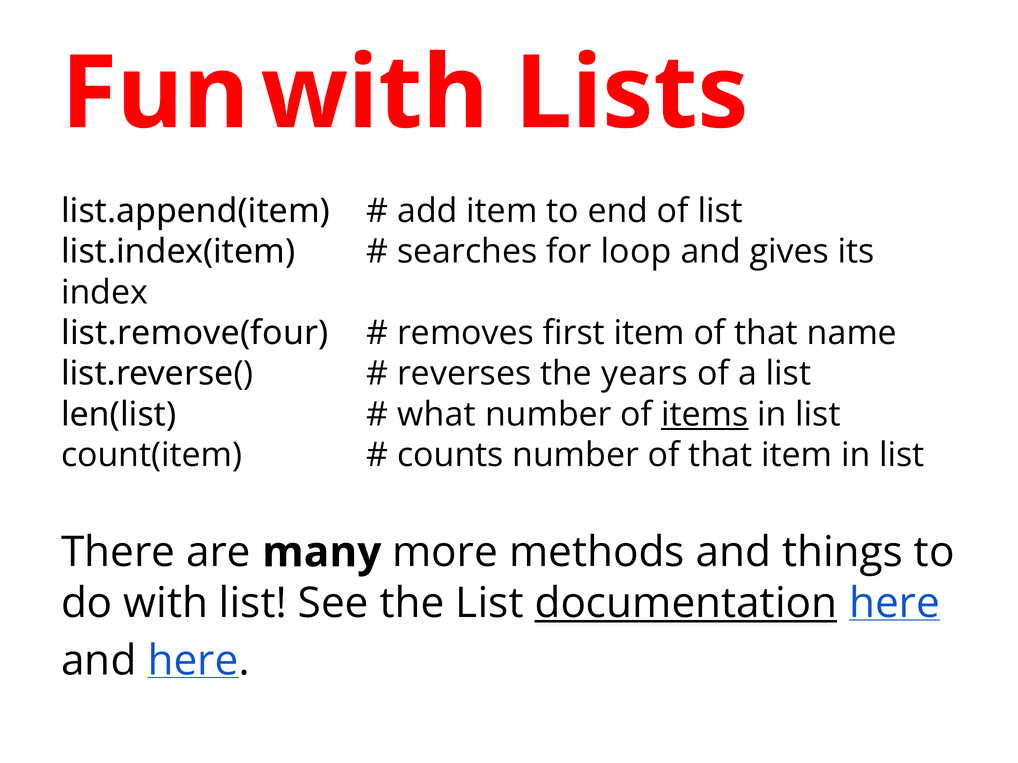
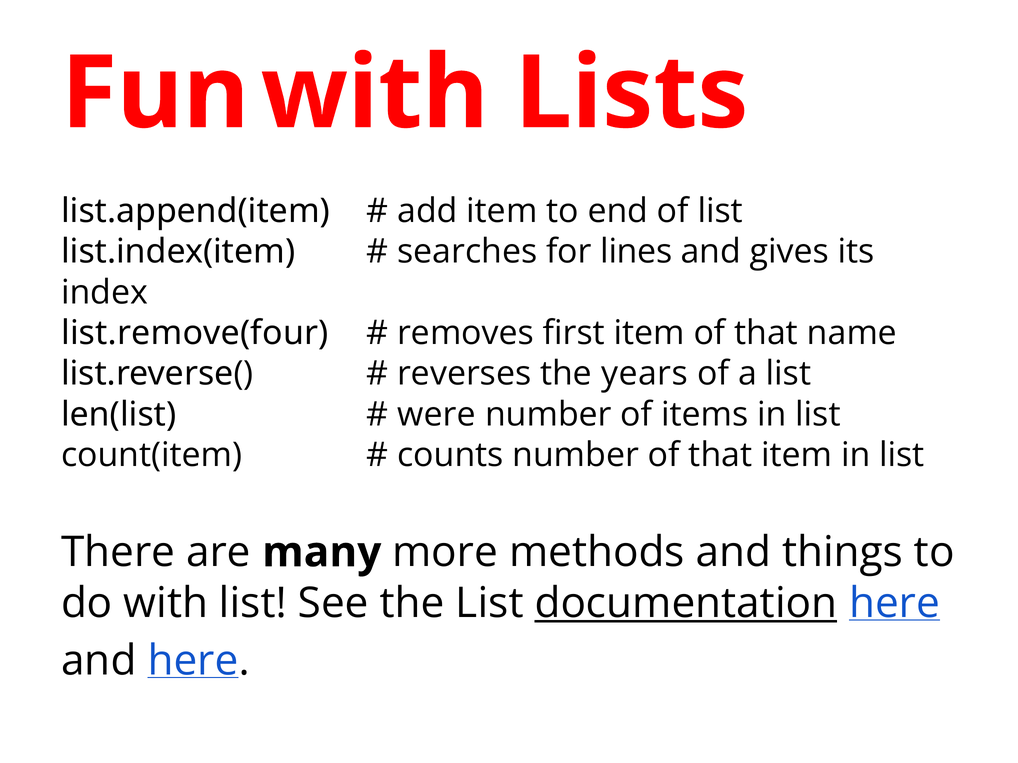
loop: loop -> lines
what: what -> were
items underline: present -> none
